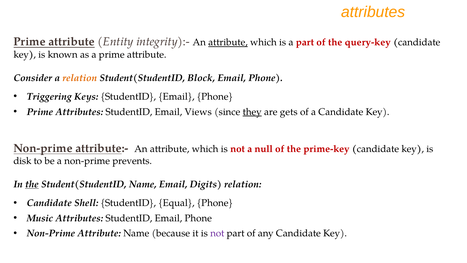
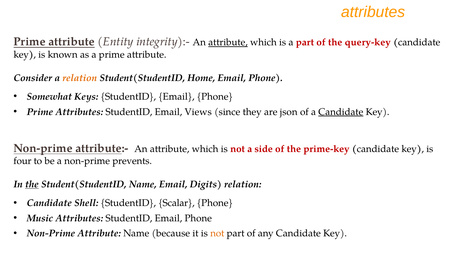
Block: Block -> Home
Triggering: Triggering -> Somewhat
they underline: present -> none
gets: gets -> json
Candidate at (341, 112) underline: none -> present
null: null -> side
disk: disk -> four
Equal: Equal -> Scalar
not at (217, 233) colour: purple -> orange
